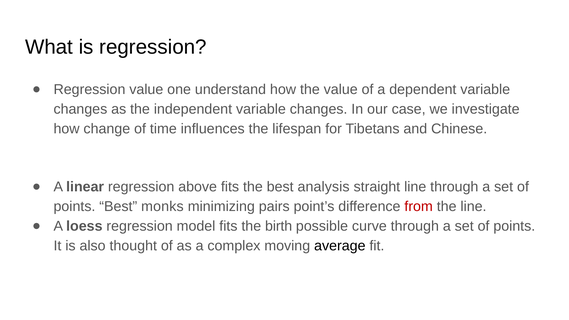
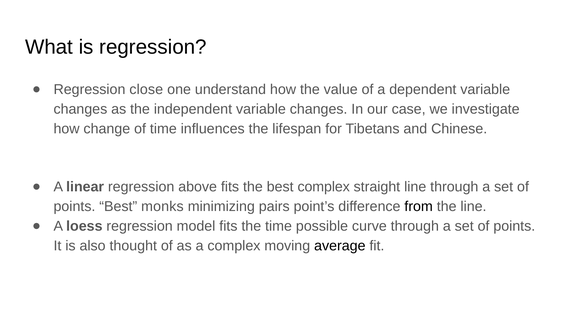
Regression value: value -> close
best analysis: analysis -> complex
from colour: red -> black
the birth: birth -> time
